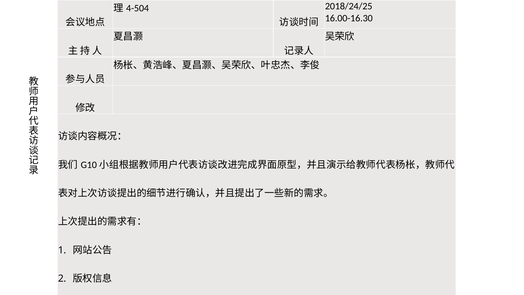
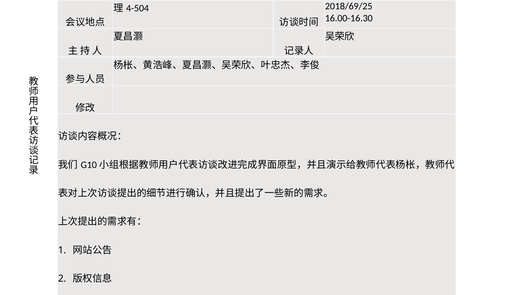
2018/24/25: 2018/24/25 -> 2018/69/25
